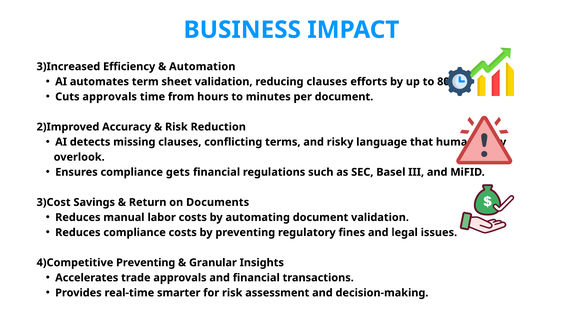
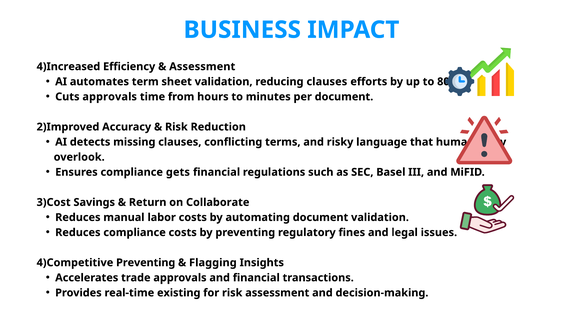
3)Increased: 3)Increased -> 4)Increased
Automation at (202, 67): Automation -> Assessment
Documents: Documents -> Collaborate
Granular: Granular -> Flagging
smarter: smarter -> existing
